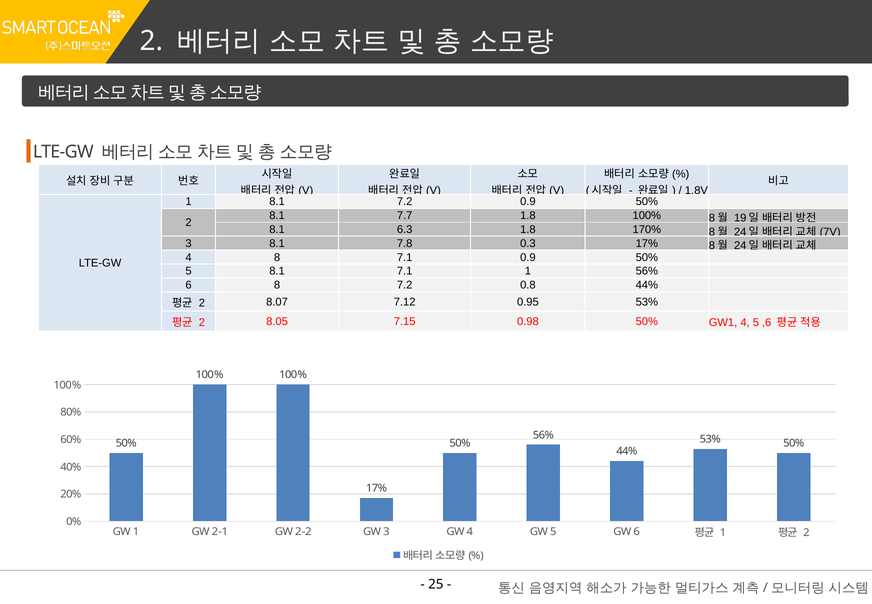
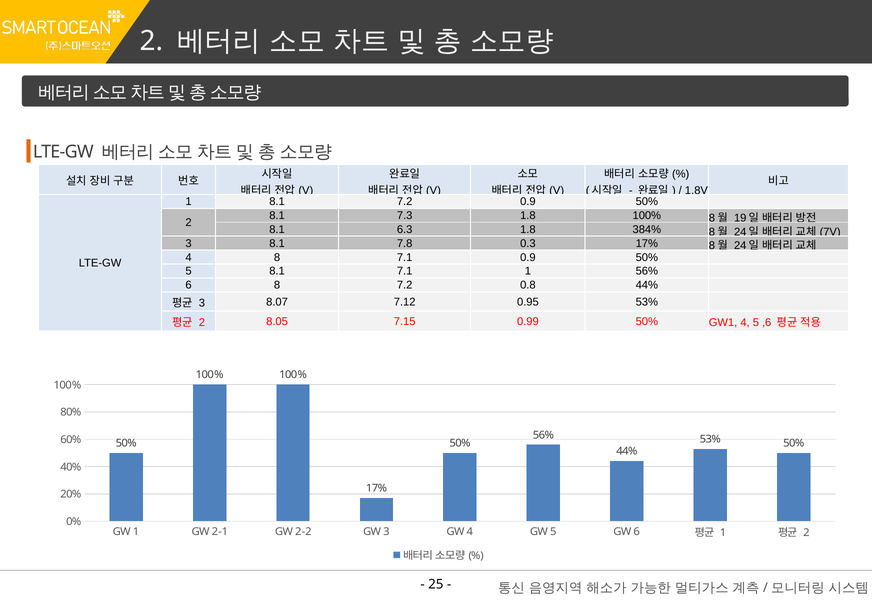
7.7: 7.7 -> 7.3
170%: 170% -> 384%
2 at (202, 303): 2 -> 3
0.98: 0.98 -> 0.99
